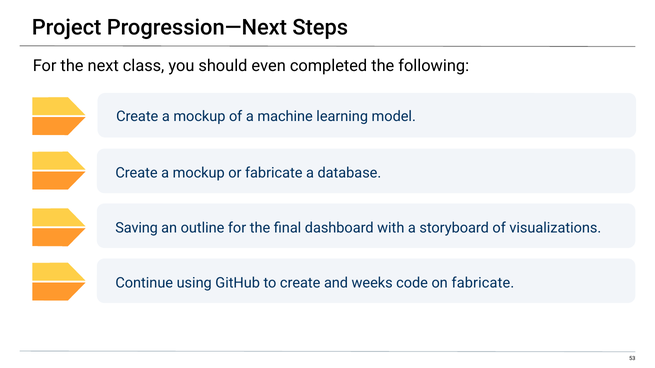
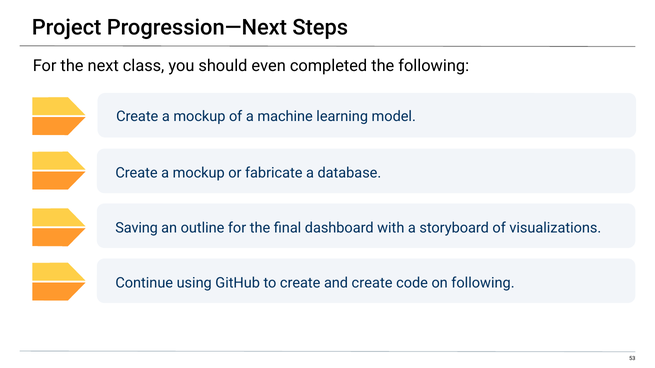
and weeks: weeks -> create
on fabricate: fabricate -> following
